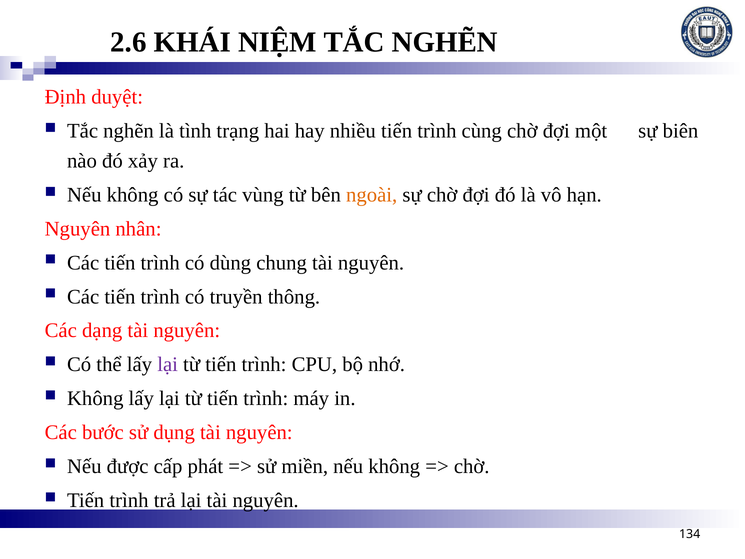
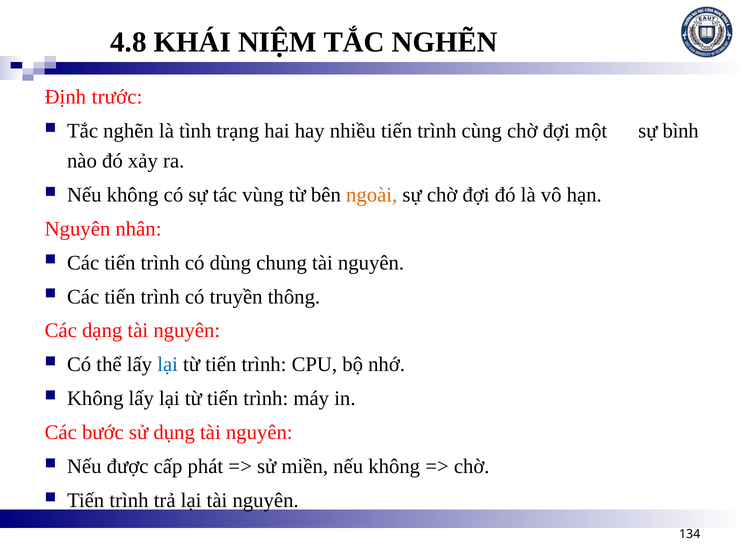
2.6: 2.6 -> 4.8
duyệt: duyệt -> trước
biên: biên -> bình
lại at (168, 364) colour: purple -> blue
